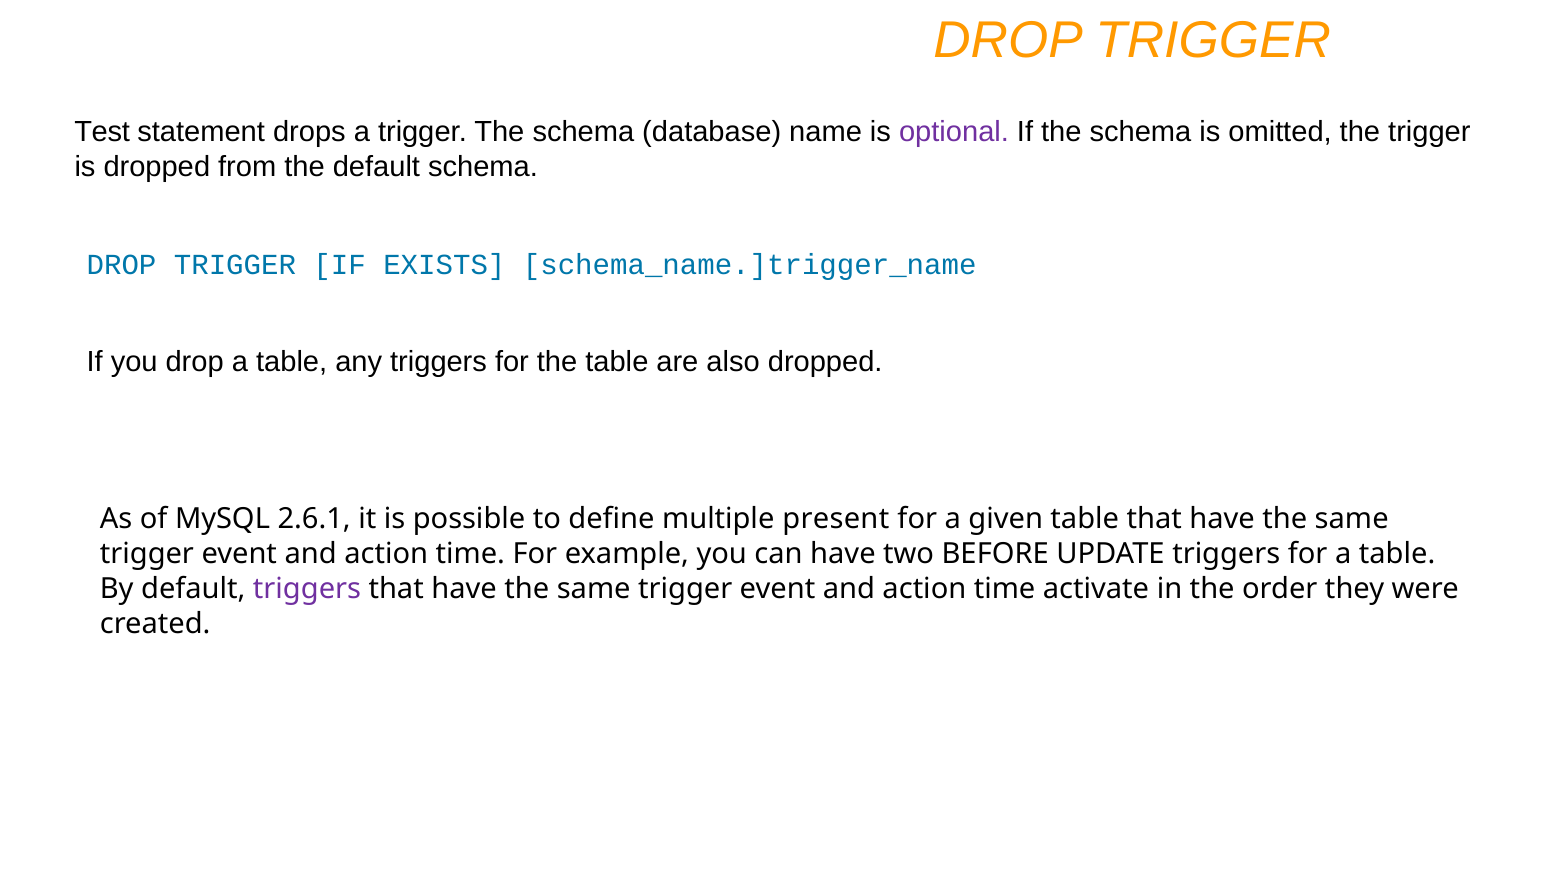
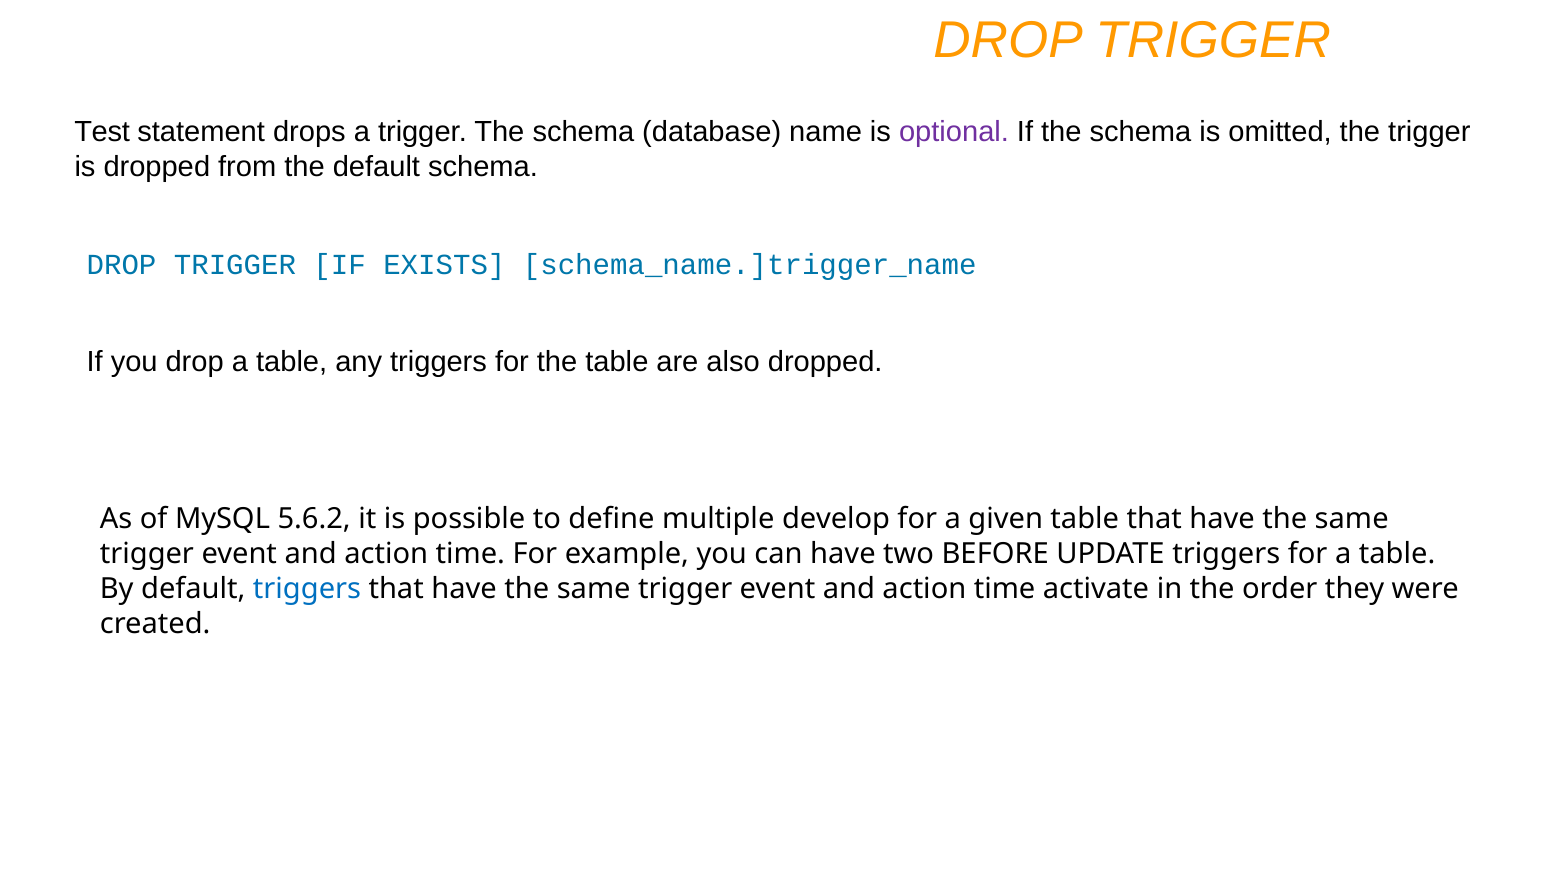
2.6.1: 2.6.1 -> 5.6.2
present: present -> develop
triggers at (307, 589) colour: purple -> blue
